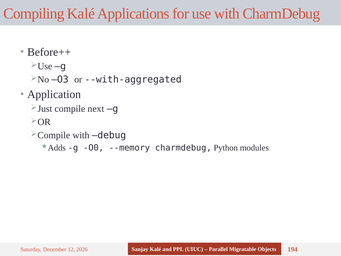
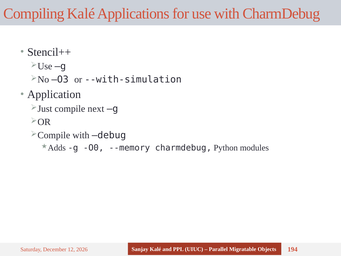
Before++: Before++ -> Stencil++
--with-aggregated: --with-aggregated -> --with-simulation
